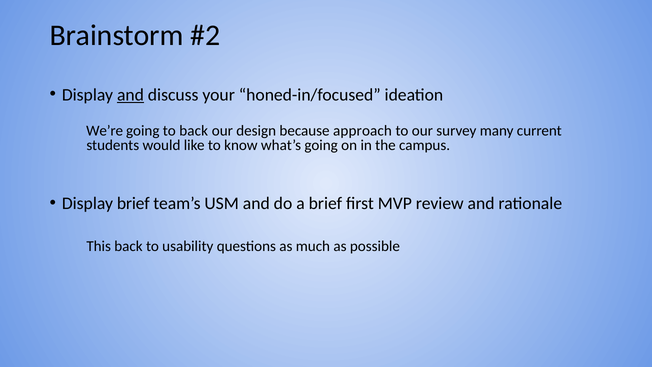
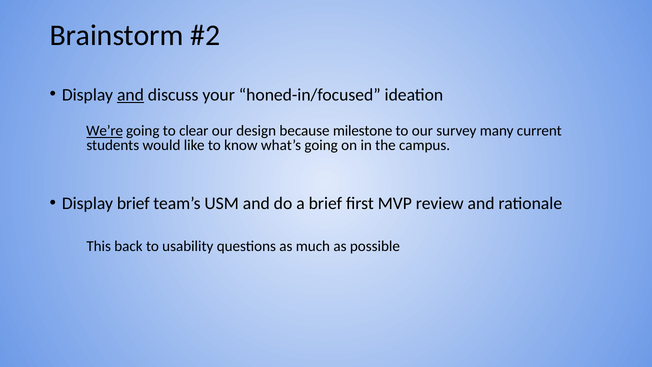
We’re underline: none -> present
to back: back -> clear
approach: approach -> milestone
